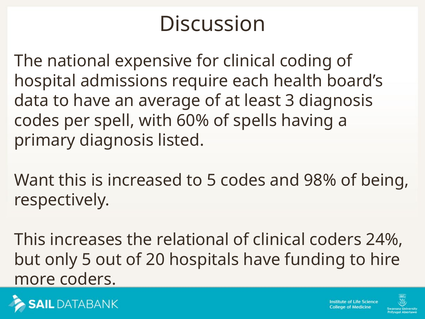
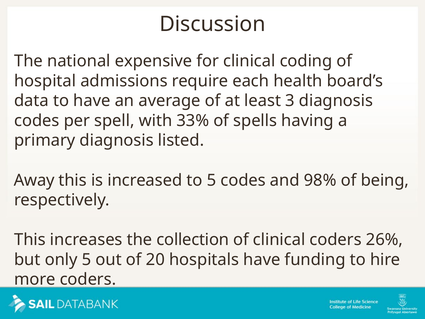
60%: 60% -> 33%
Want: Want -> Away
relational: relational -> collection
24%: 24% -> 26%
